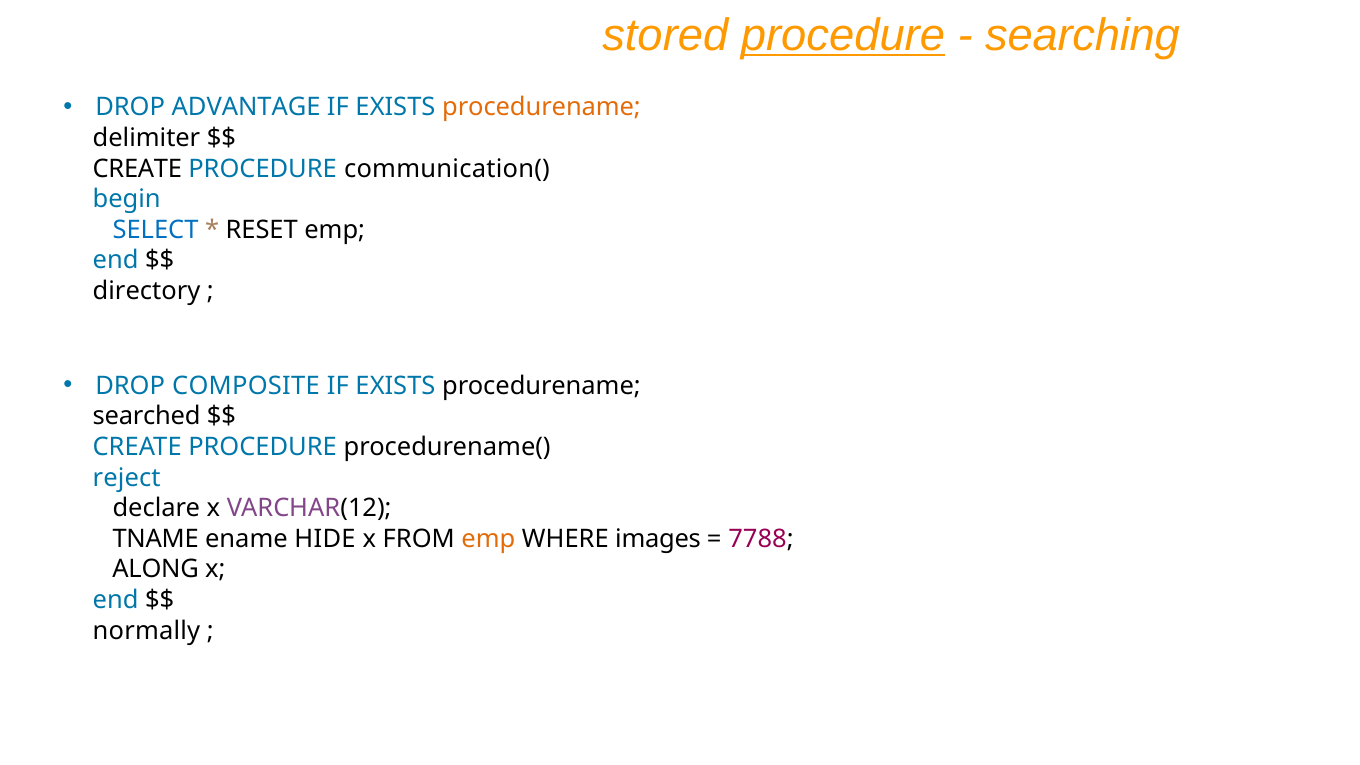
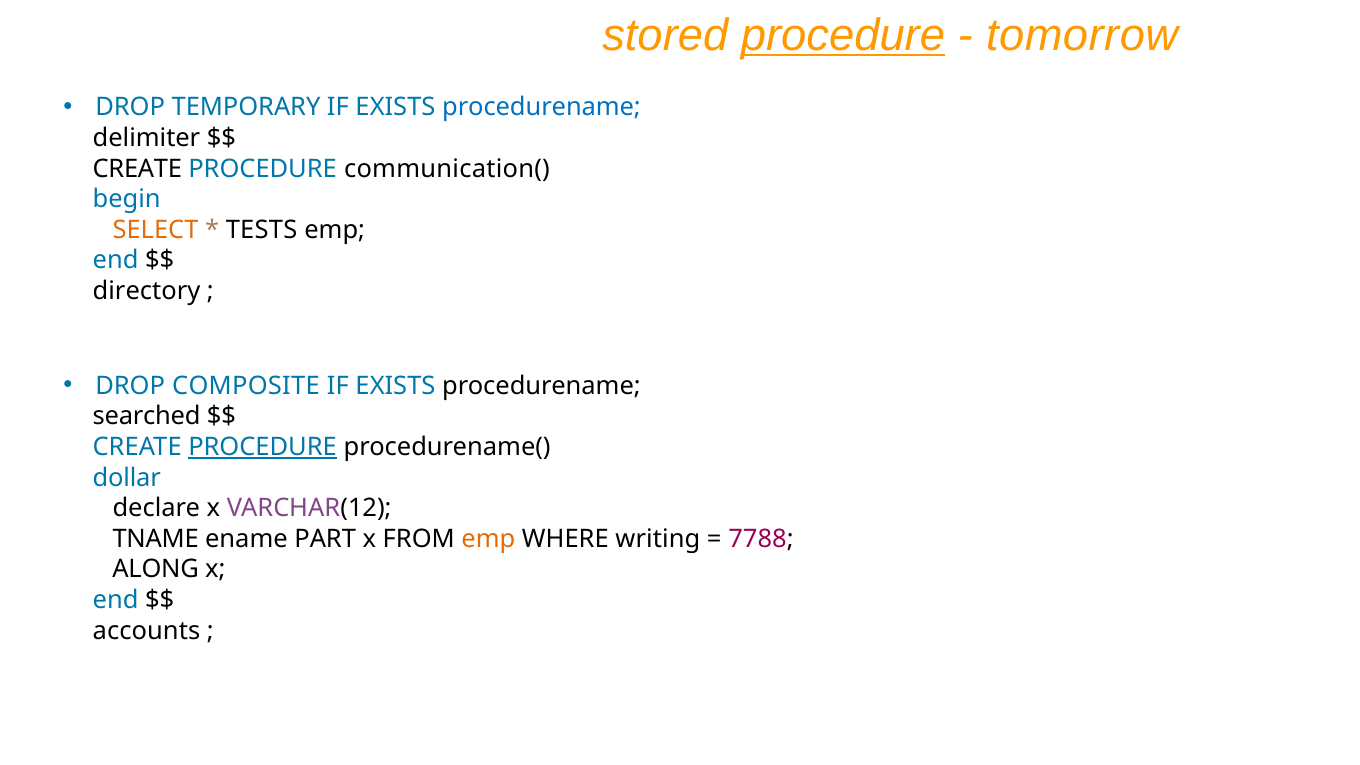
searching: searching -> tomorrow
ADVANTAGE: ADVANTAGE -> TEMPORARY
procedurename at (541, 107) colour: orange -> blue
SELECT colour: blue -> orange
RESET: RESET -> TESTS
PROCEDURE at (263, 447) underline: none -> present
reject: reject -> dollar
HIDE: HIDE -> PART
images: images -> writing
normally: normally -> accounts
